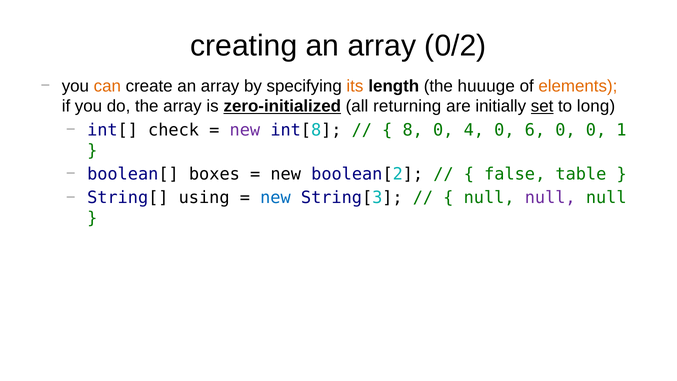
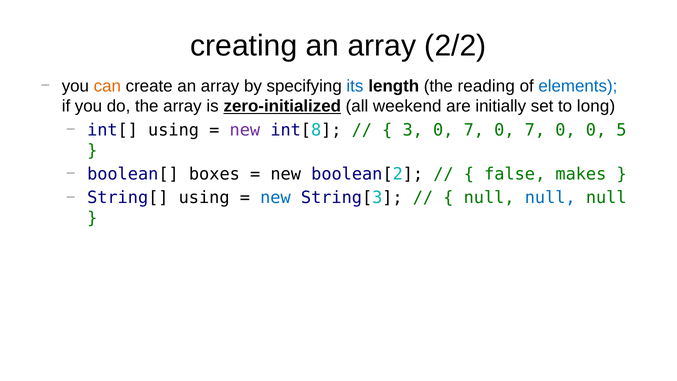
0/2: 0/2 -> 2/2
its colour: orange -> blue
huuuge: huuuge -> reading
elements colour: orange -> blue
returning: returning -> weekend
set underline: present -> none
int[ check: check -> using
8: 8 -> 3
4 at (474, 130): 4 -> 7
6 at (535, 130): 6 -> 7
1: 1 -> 5
table: table -> makes
null at (550, 198) colour: purple -> blue
